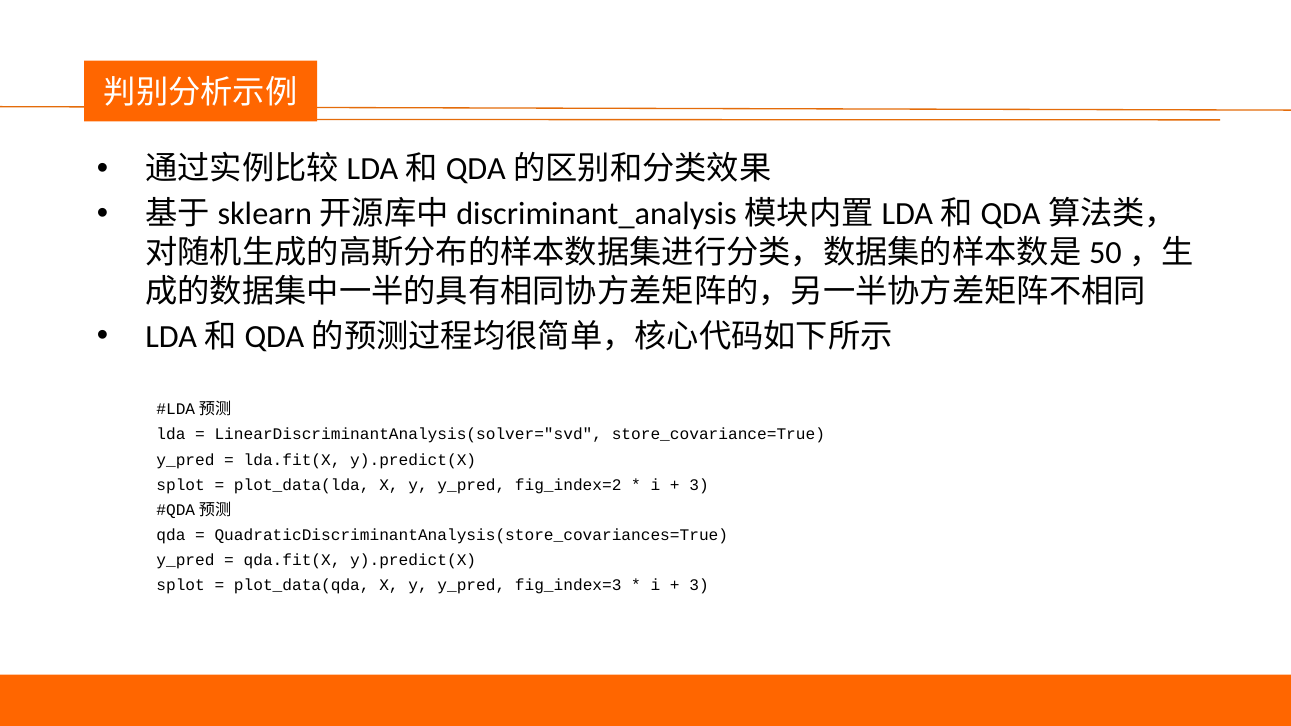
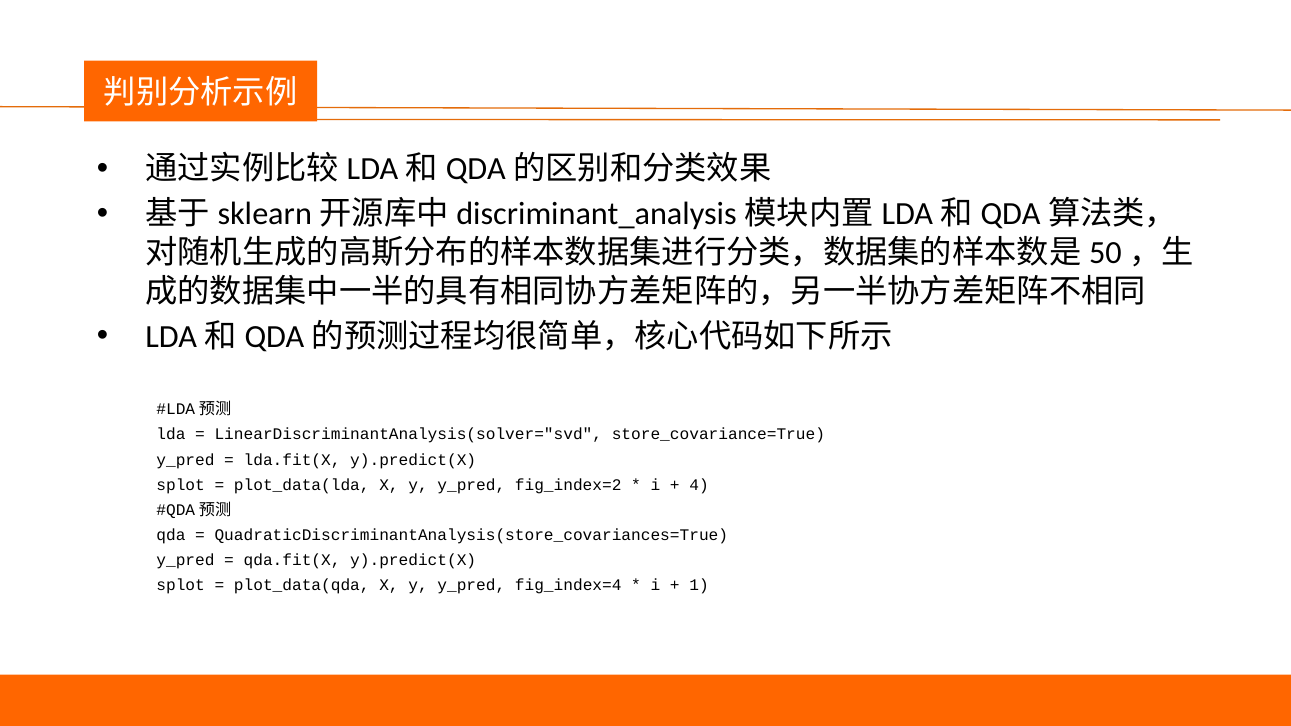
3 at (699, 485): 3 -> 4
fig_index=3: fig_index=3 -> fig_index=4
3 at (699, 585): 3 -> 1
